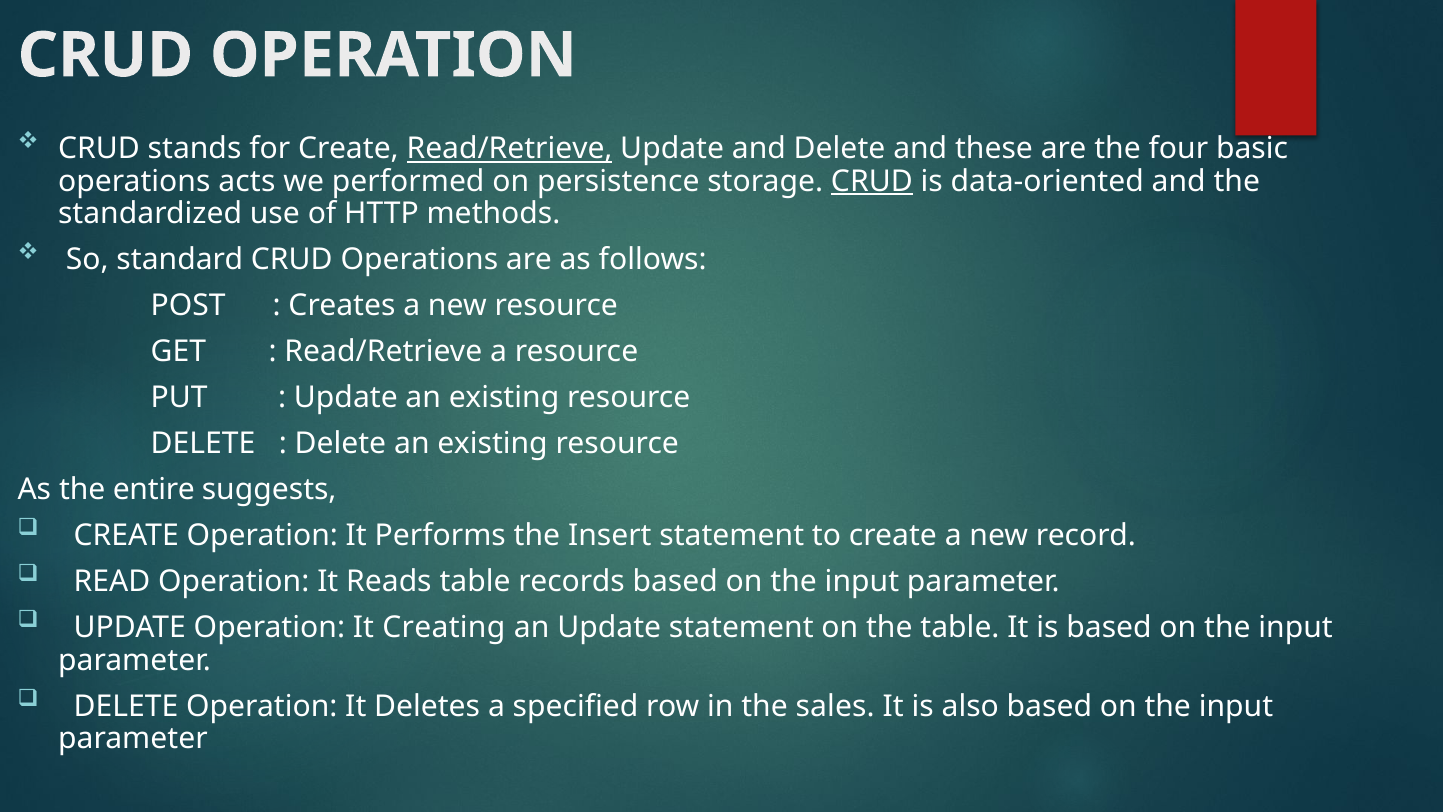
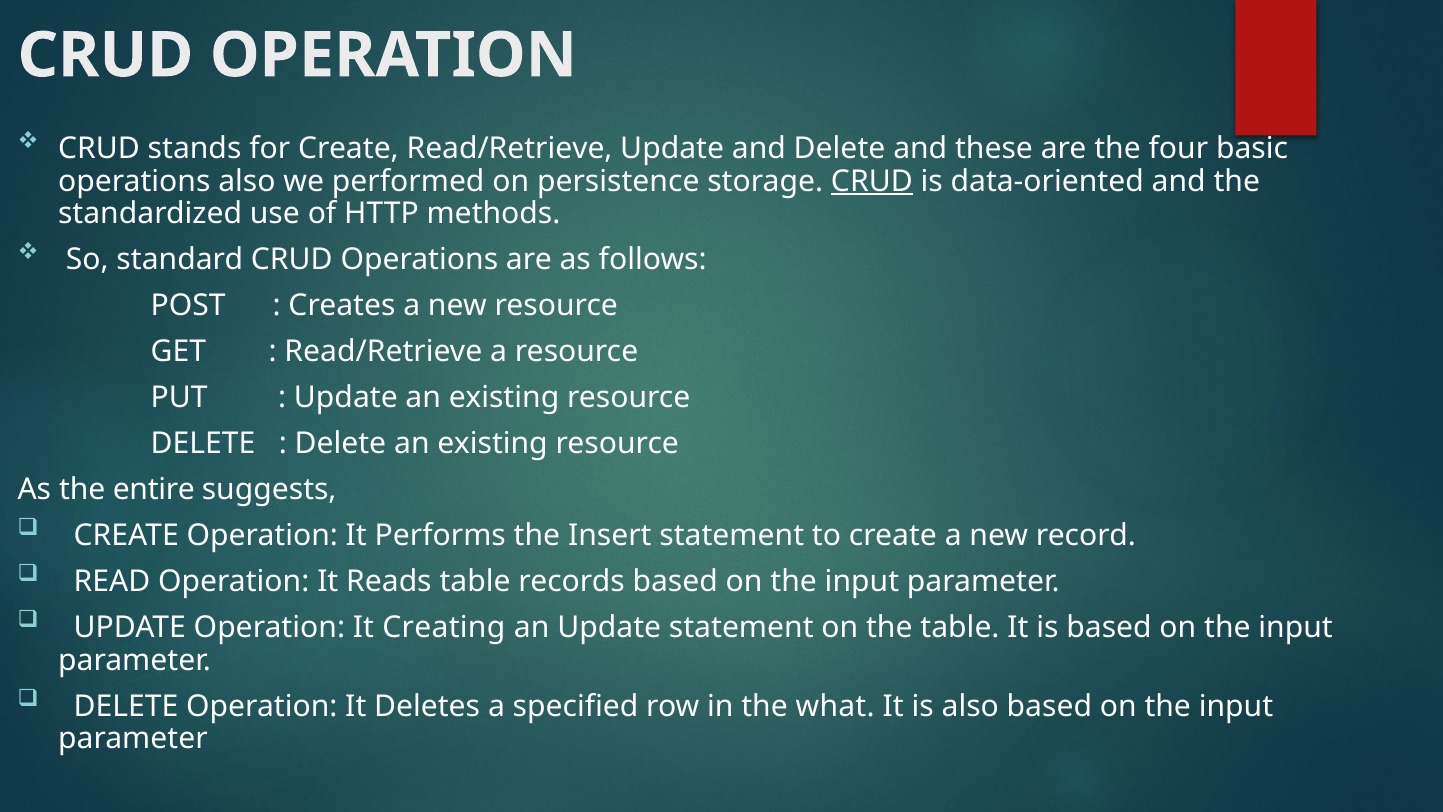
Read/Retrieve at (510, 149) underline: present -> none
operations acts: acts -> also
sales: sales -> what
